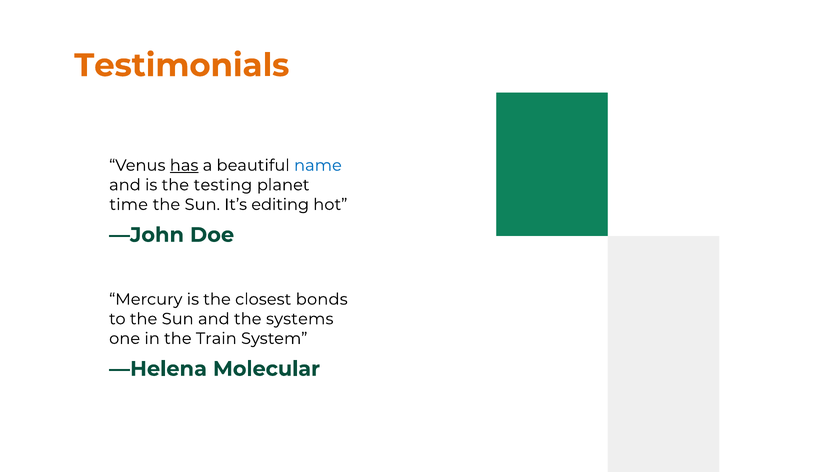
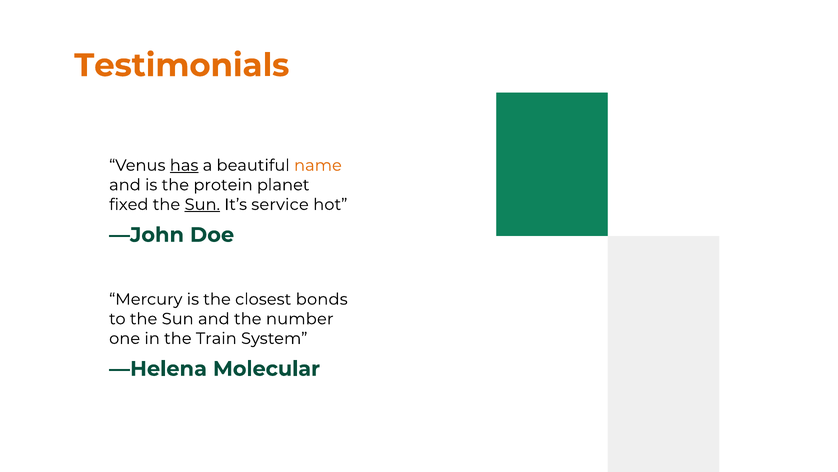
name colour: blue -> orange
testing: testing -> protein
time: time -> fixed
Sun at (202, 204) underline: none -> present
editing: editing -> service
systems: systems -> number
